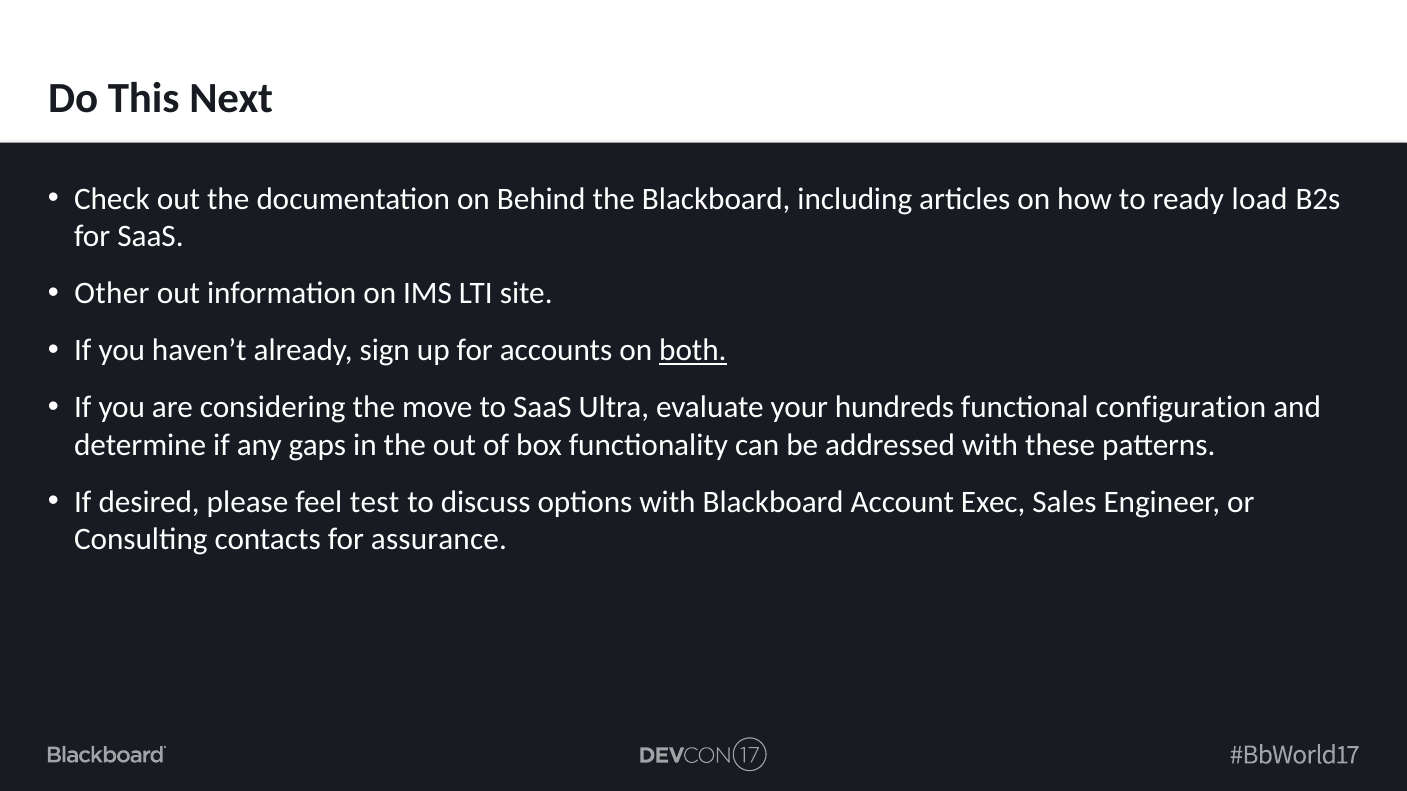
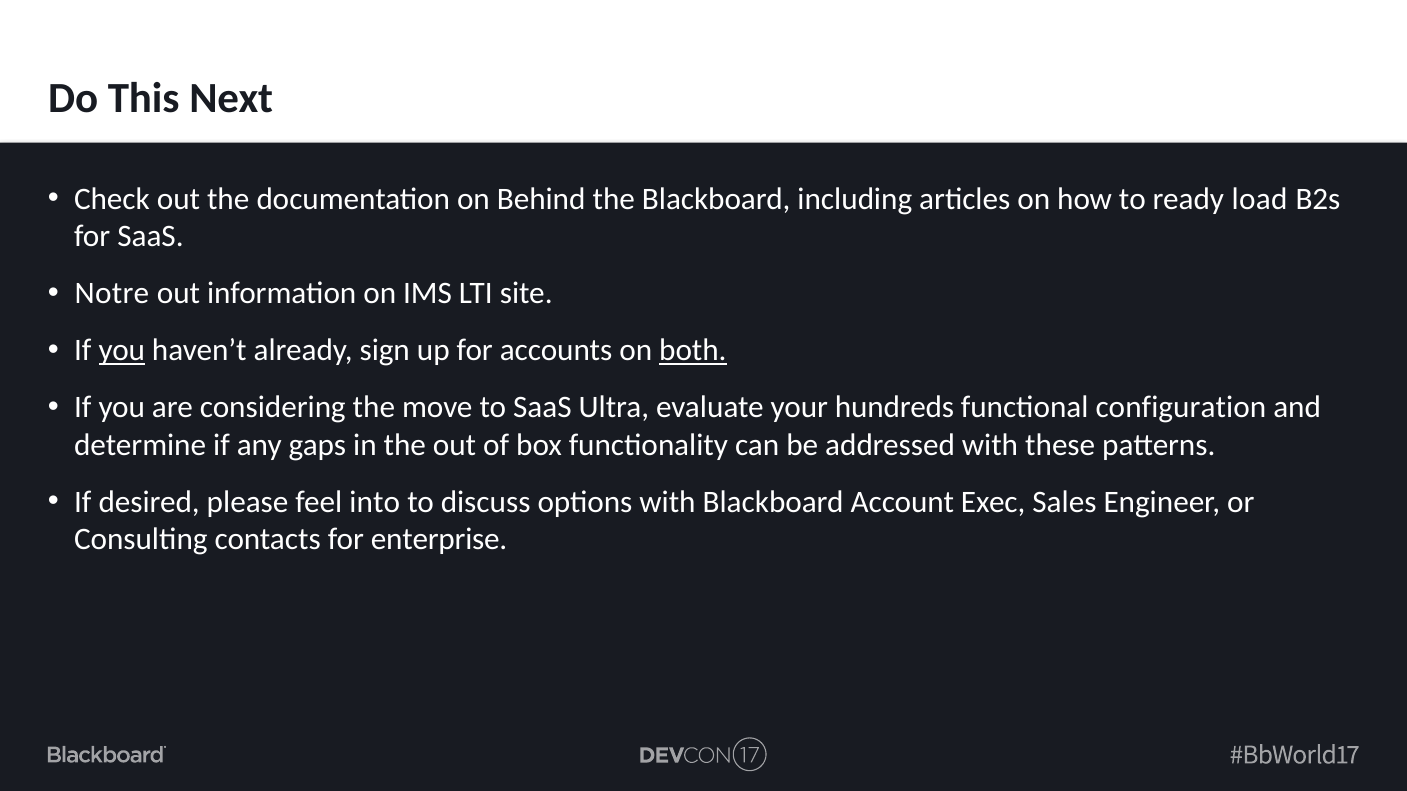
Other: Other -> Notre
you at (122, 351) underline: none -> present
test: test -> into
assurance: assurance -> enterprise
